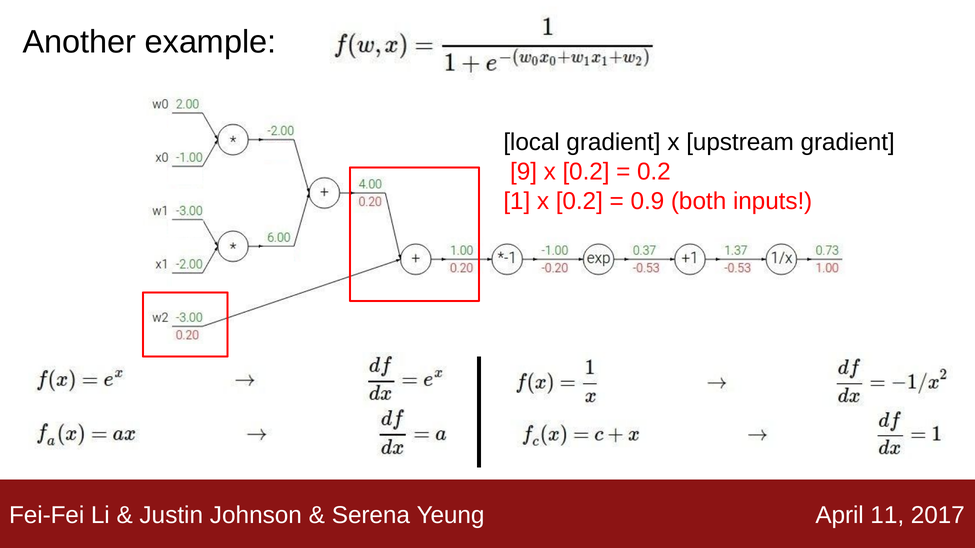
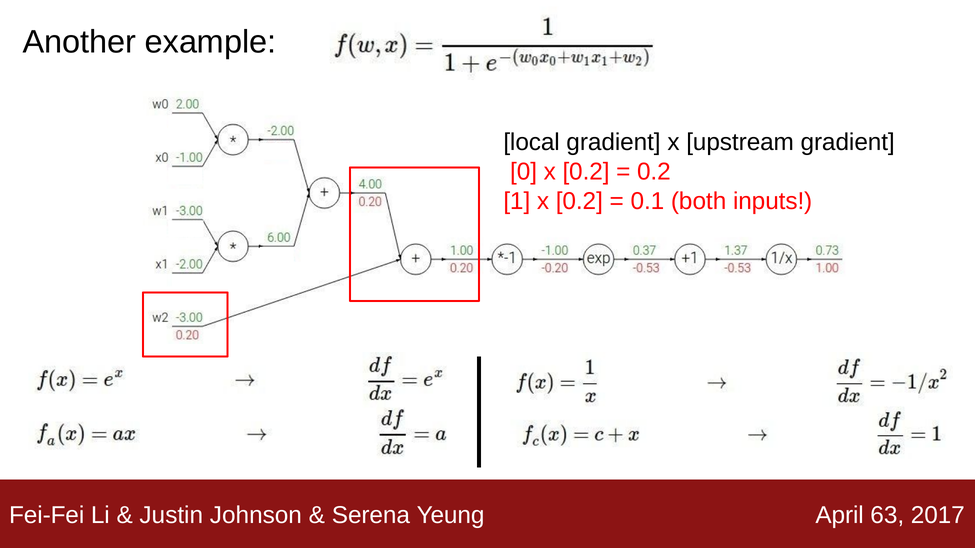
9: 9 -> 0
0.9: 0.9 -> 0.1
11: 11 -> 63
